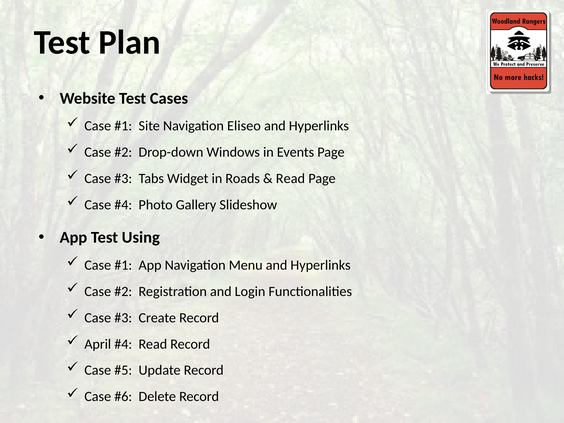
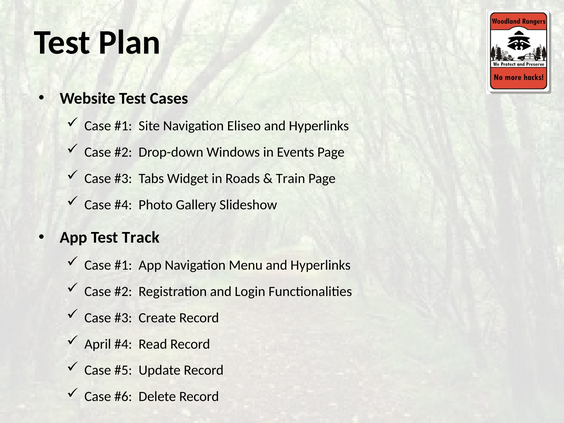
Read at (290, 179): Read -> Train
Using: Using -> Track
